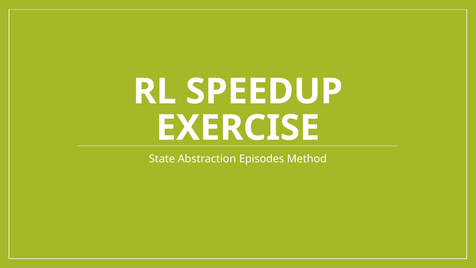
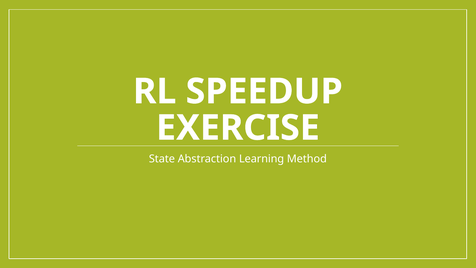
Episodes: Episodes -> Learning
